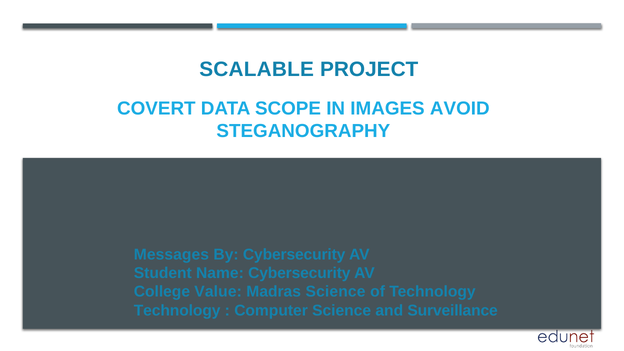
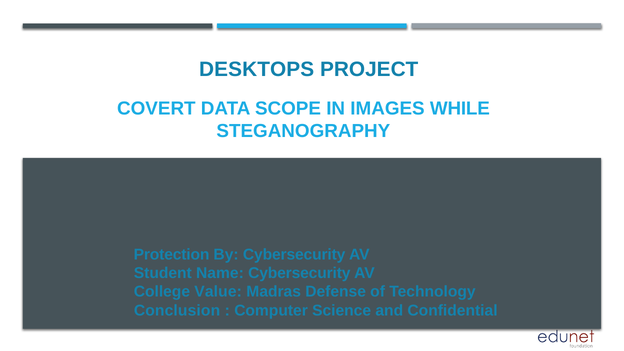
SCALABLE: SCALABLE -> DESKTOPS
AVOID: AVOID -> WHILE
Messages: Messages -> Protection
Madras Science: Science -> Defense
Technology at (177, 311): Technology -> Conclusion
Surveillance: Surveillance -> Confidential
